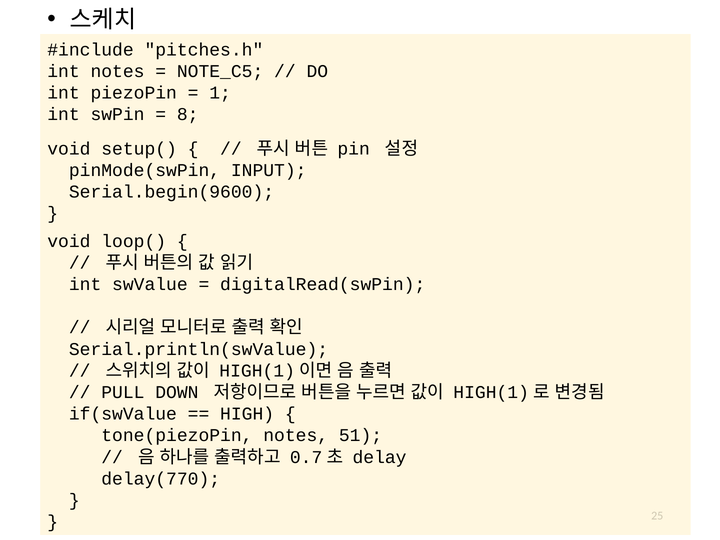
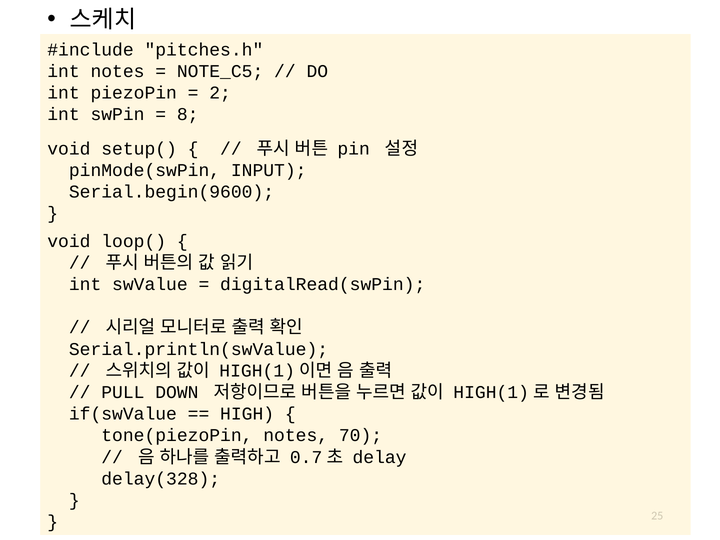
1: 1 -> 2
51: 51 -> 70
delay(770: delay(770 -> delay(328
